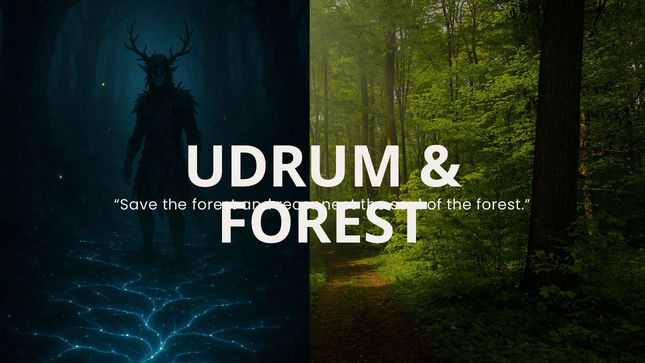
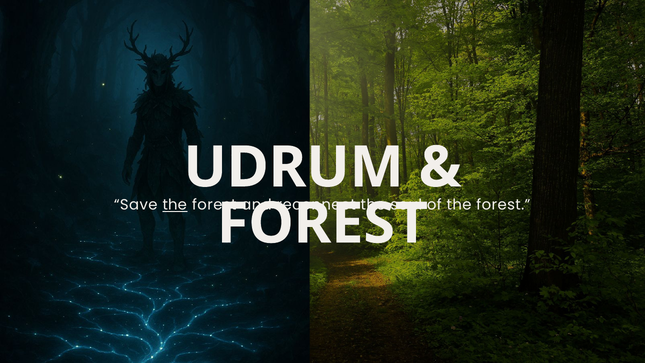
the at (175, 205) underline: none -> present
